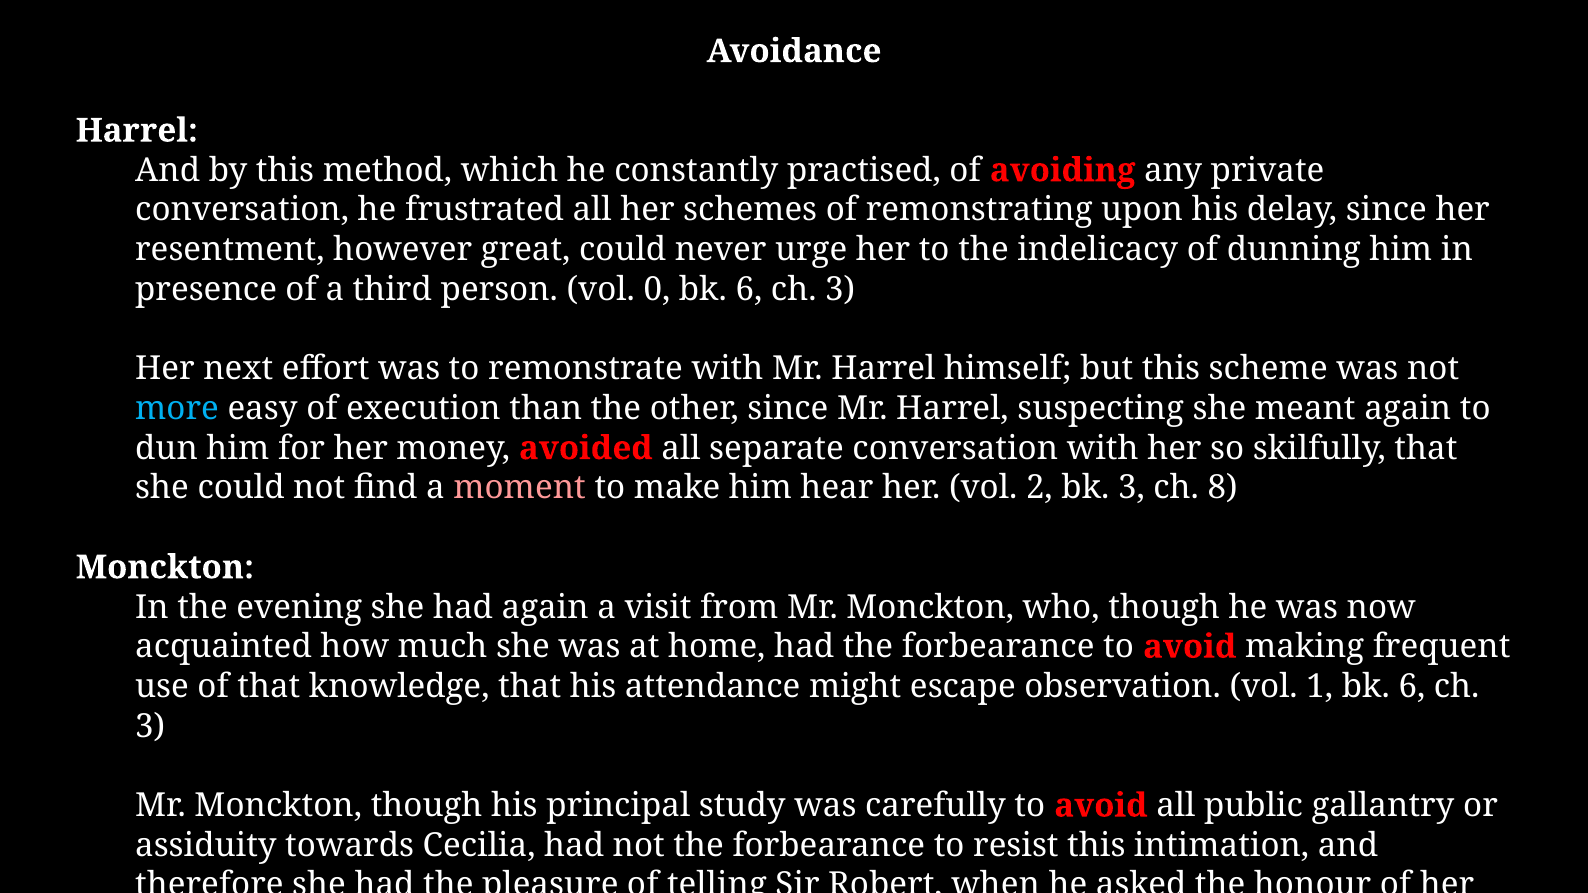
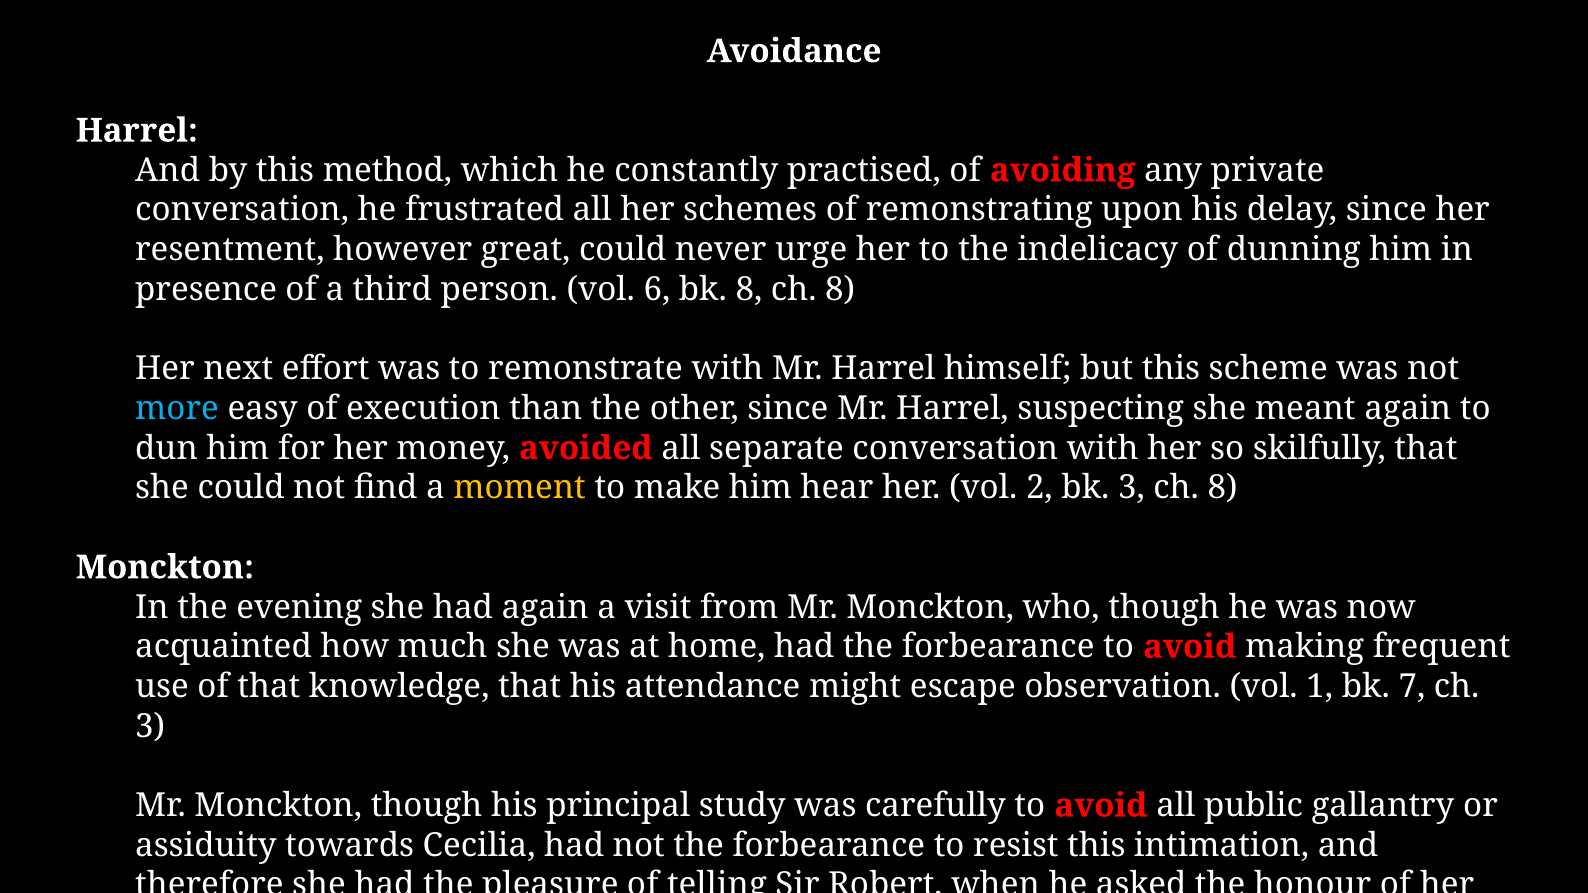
0: 0 -> 6
6 at (749, 290): 6 -> 8
3 at (840, 290): 3 -> 8
moment colour: pink -> yellow
1 bk 6: 6 -> 7
